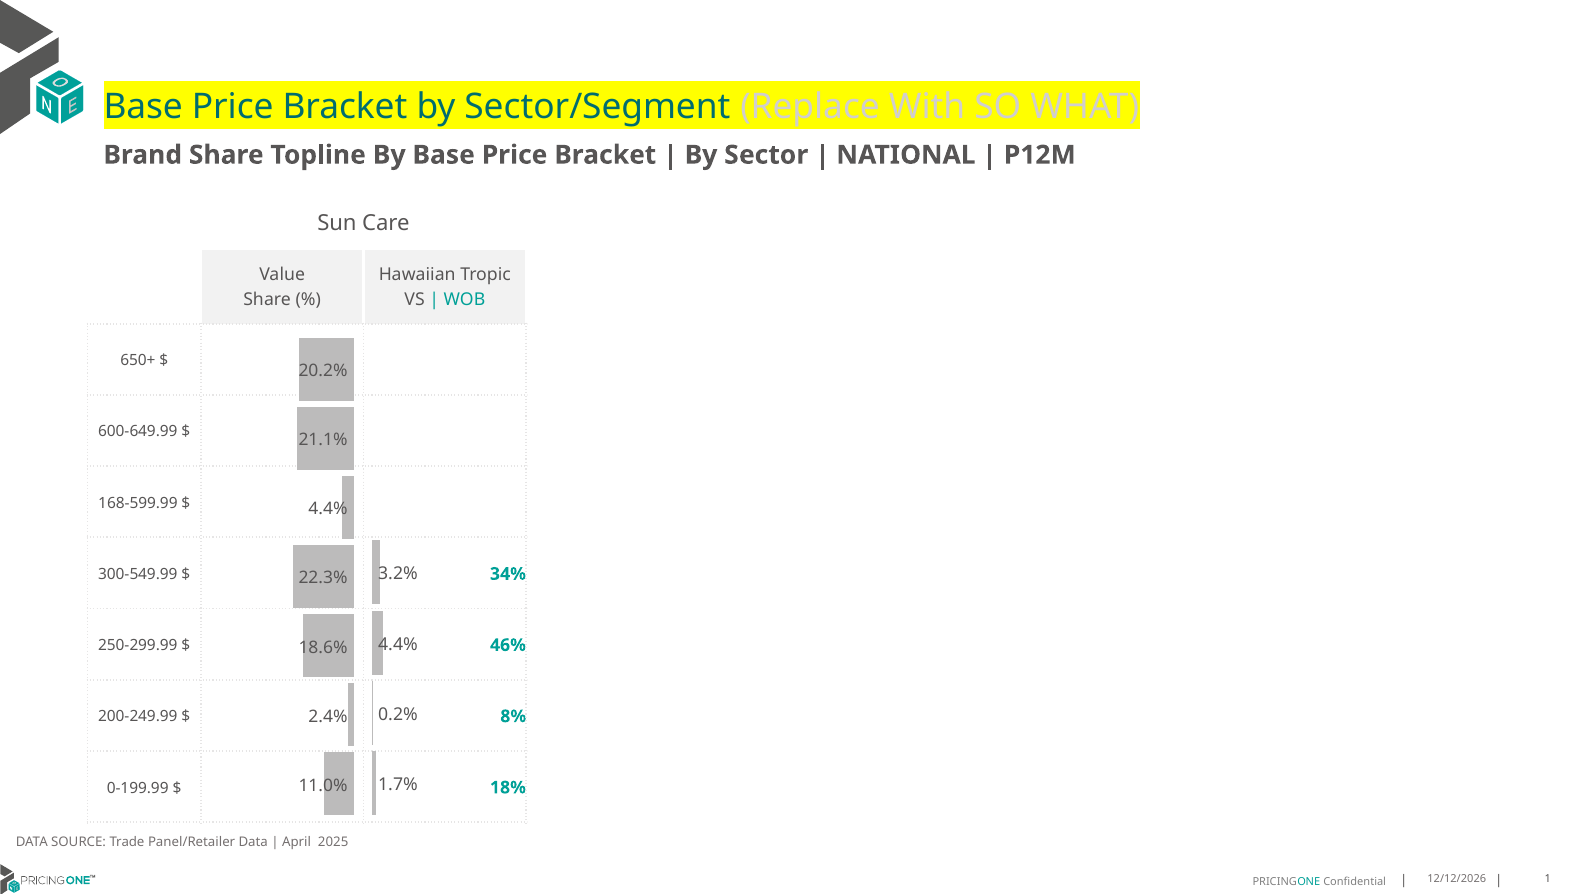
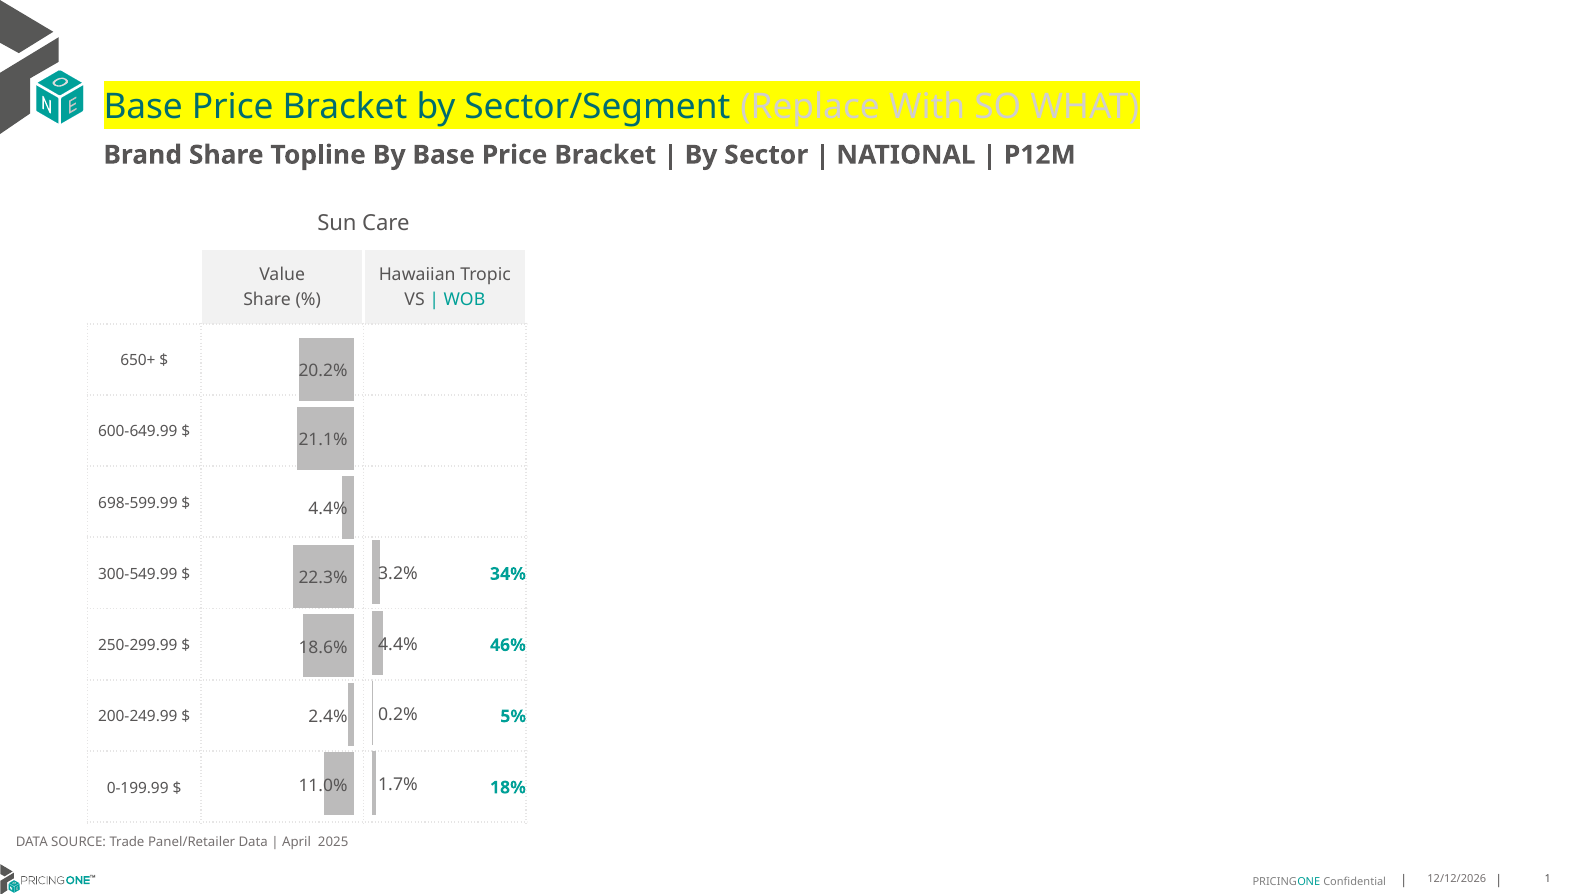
168-599.99: 168-599.99 -> 698-599.99
8%: 8% -> 5%
